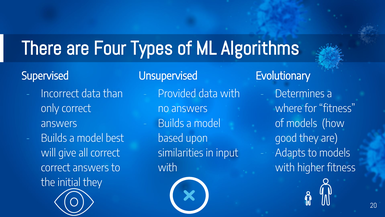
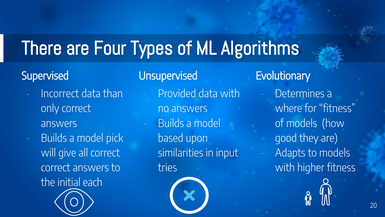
best: best -> pick
with at (168, 168): with -> tries
initial they: they -> each
